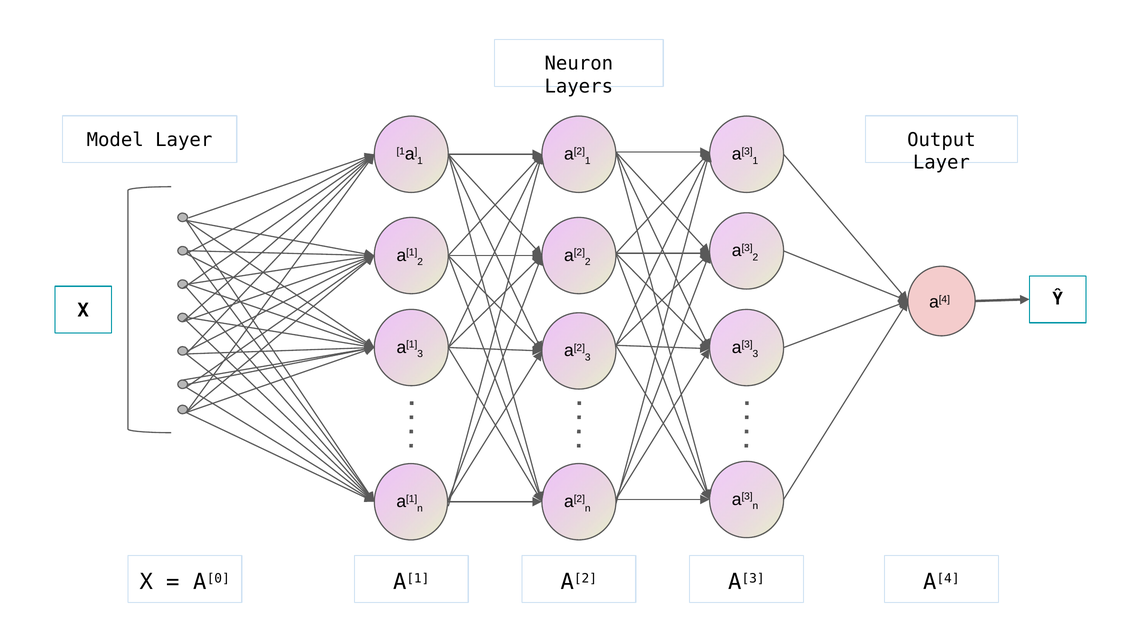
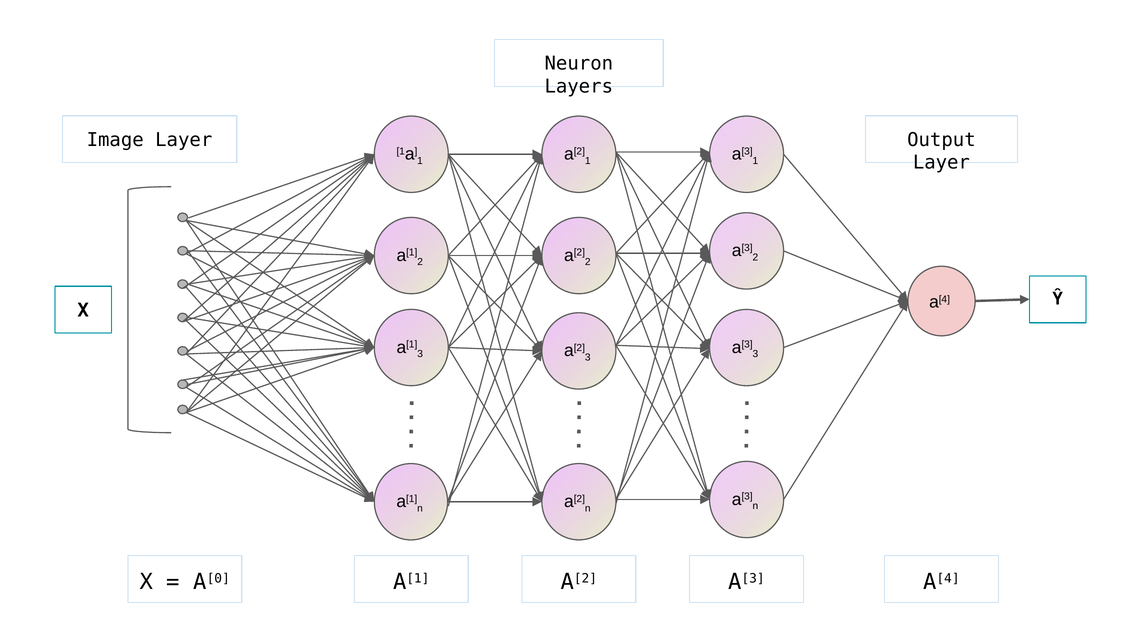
Model: Model -> Image
